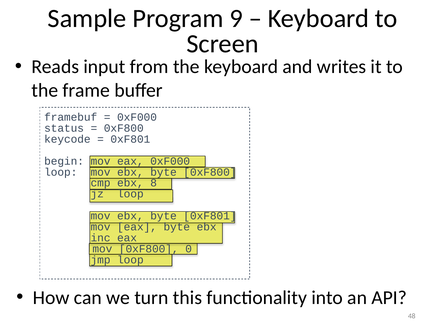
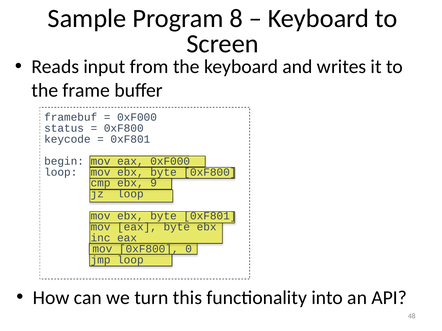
9: 9 -> 8
8: 8 -> 9
